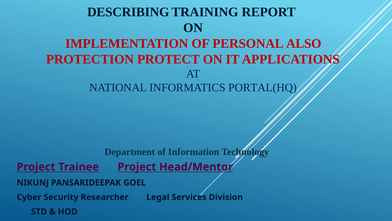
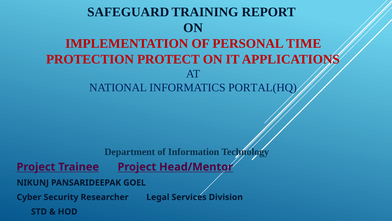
DESCRIBING: DESCRIBING -> SAFEGUARD
ALSO: ALSO -> TIME
